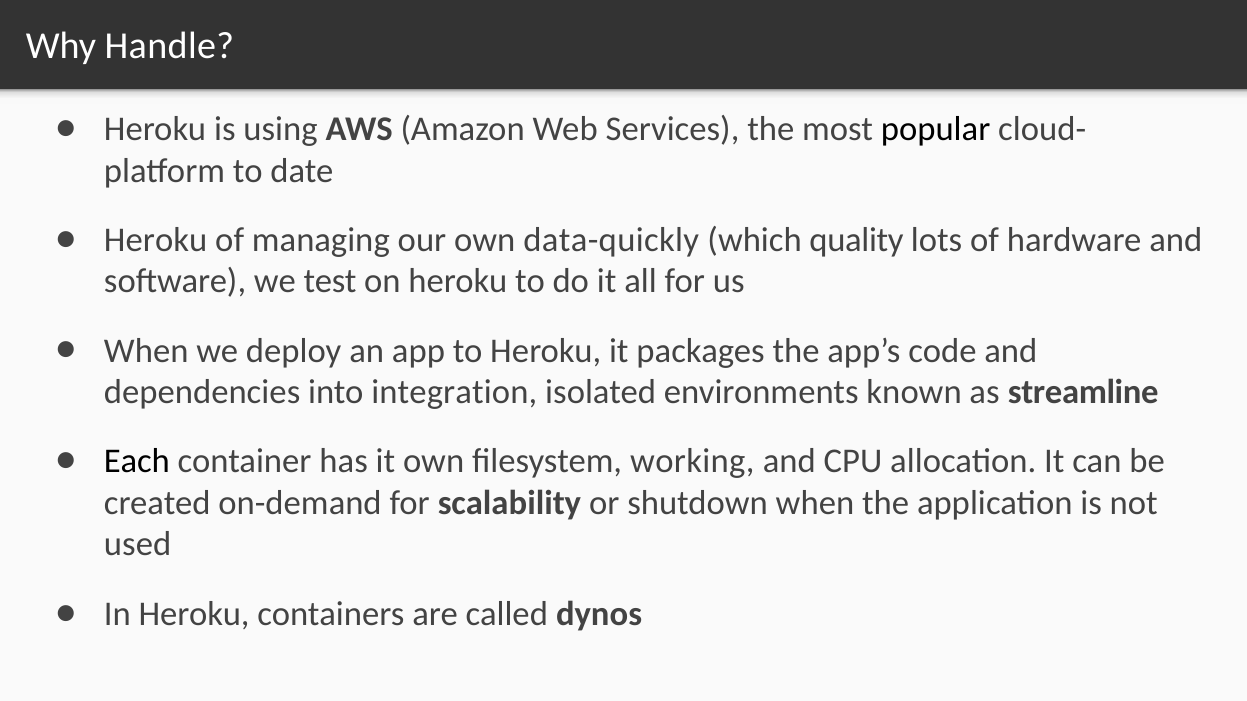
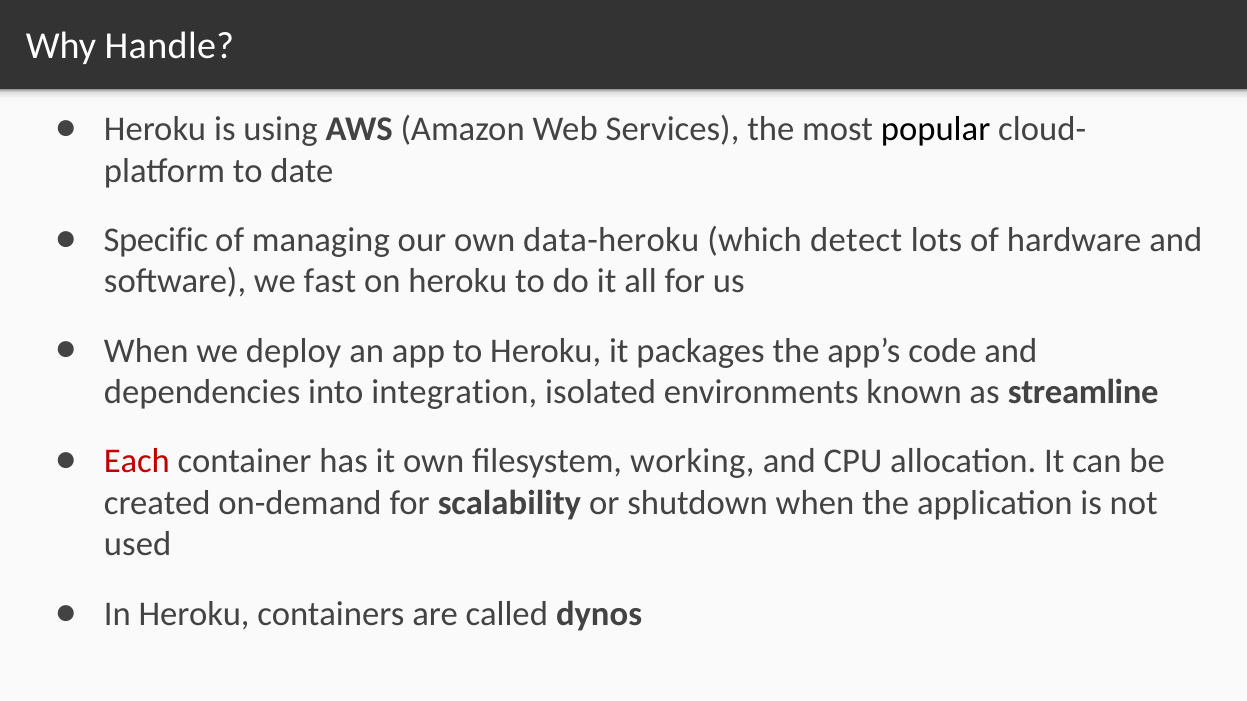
Heroku at (156, 240): Heroku -> Specific
data-quickly: data-quickly -> data-heroku
quality: quality -> detect
test: test -> fast
Each colour: black -> red
